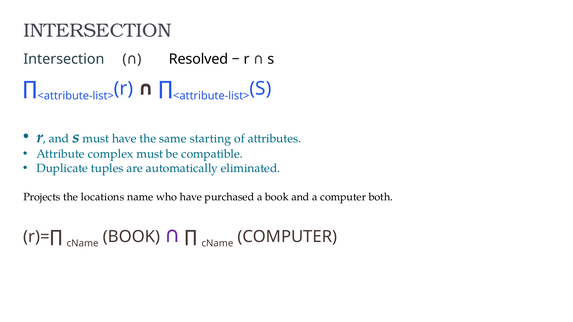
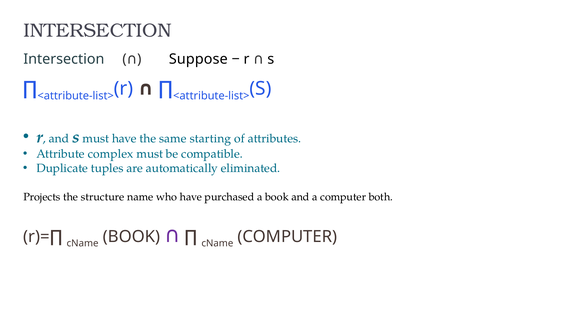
Resolved: Resolved -> Suppose
locations: locations -> structure
